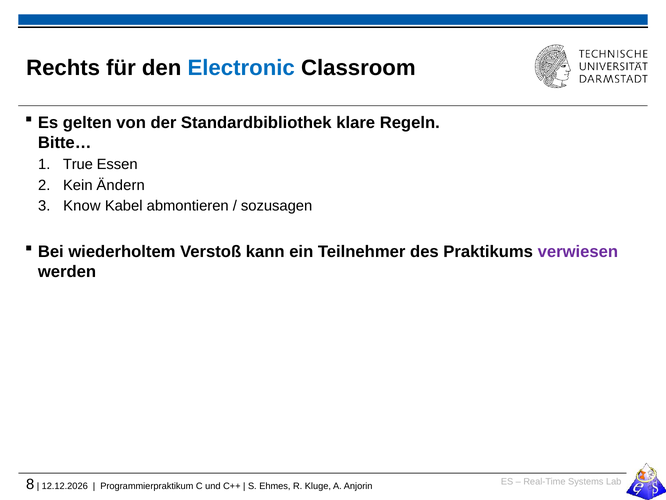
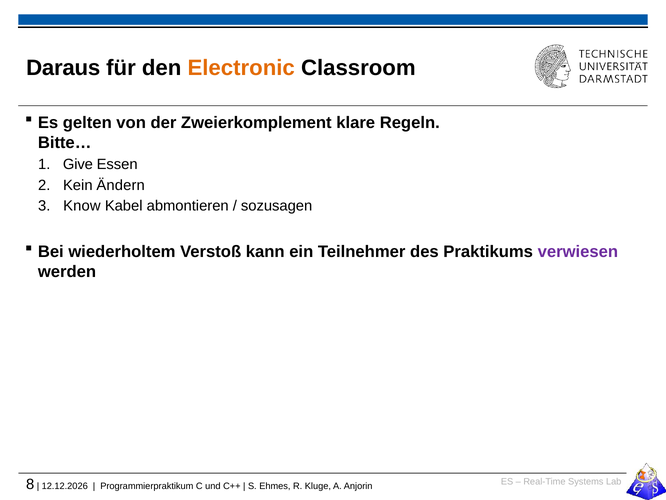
Rechts: Rechts -> Daraus
Electronic colour: blue -> orange
Standardbibliothek: Standardbibliothek -> Zweierkomplement
True: True -> Give
